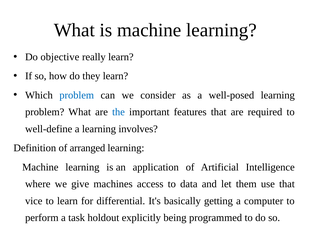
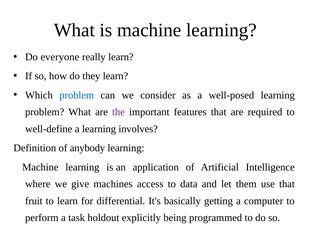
objective: objective -> everyone
the colour: blue -> purple
arranged: arranged -> anybody
vice: vice -> fruit
